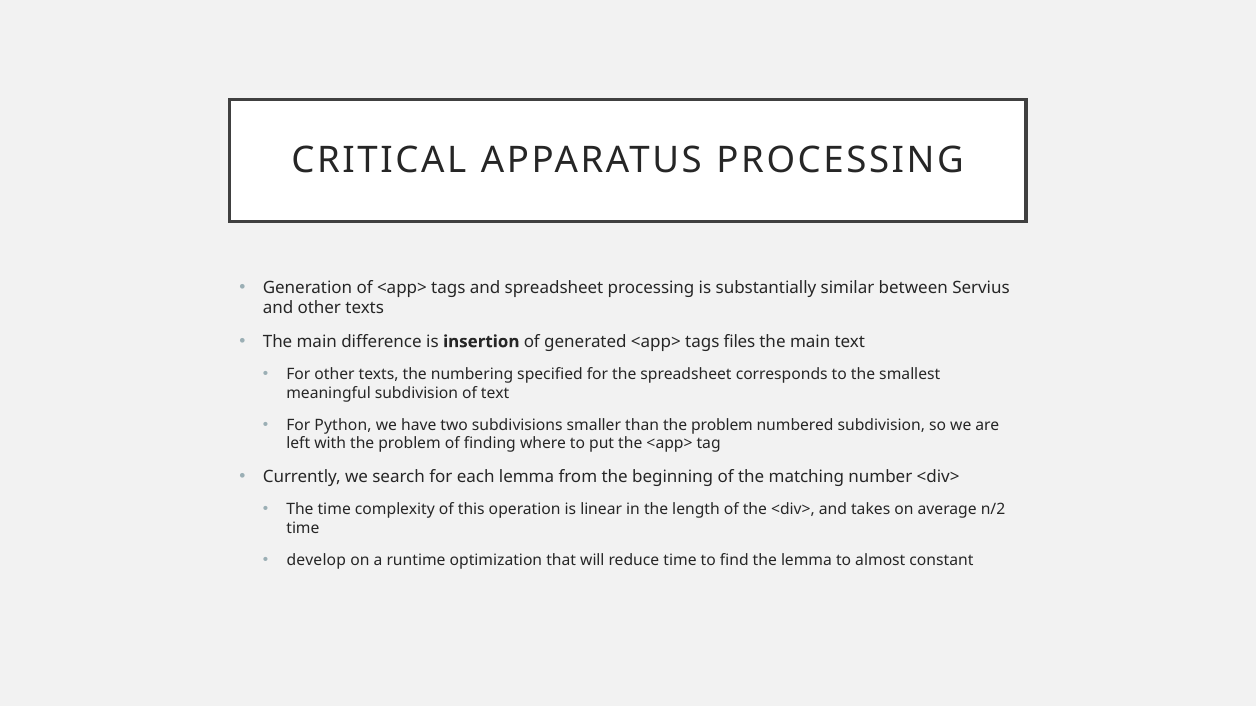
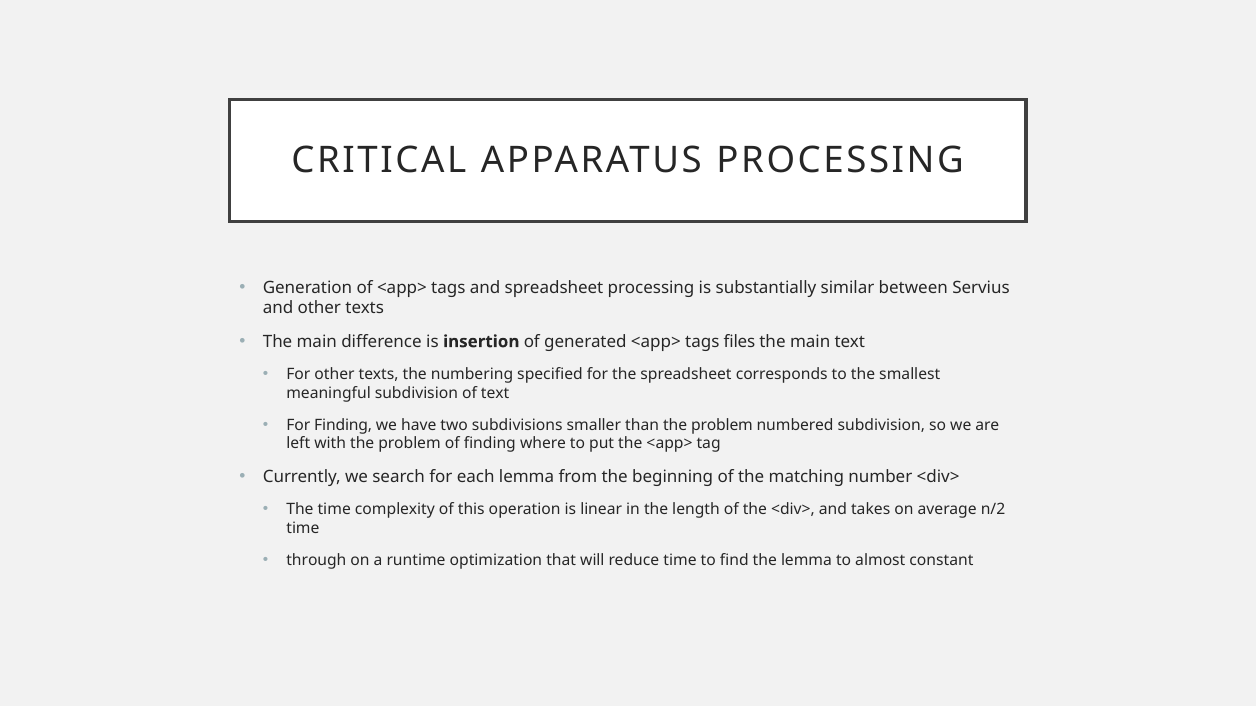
For Python: Python -> Finding
develop: develop -> through
